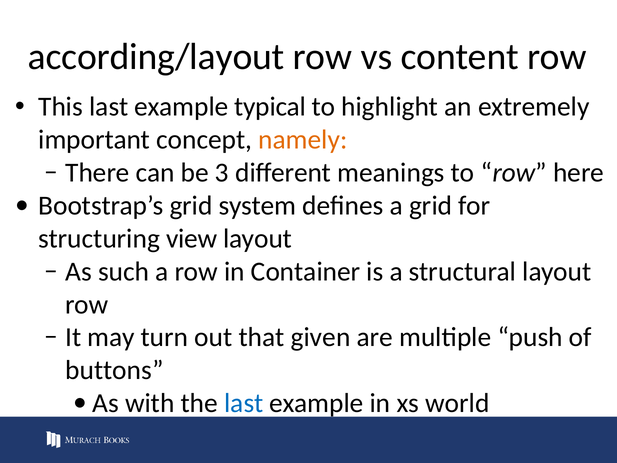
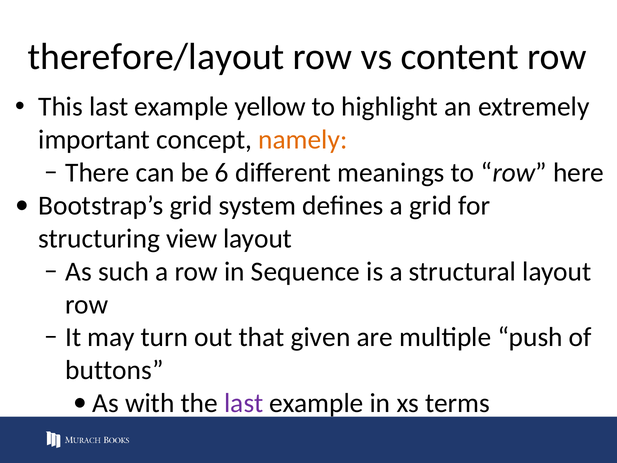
according/layout: according/layout -> therefore/layout
typical: typical -> yellow
3: 3 -> 6
Container: Container -> Sequence
last at (244, 403) colour: blue -> purple
world: world -> terms
